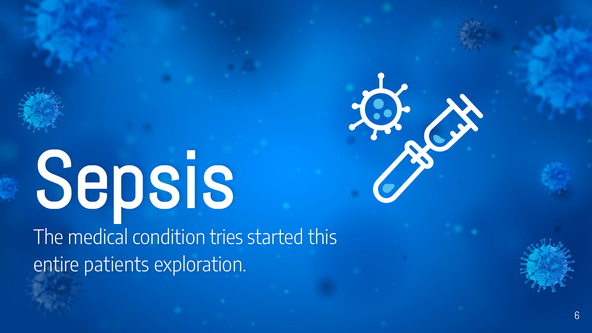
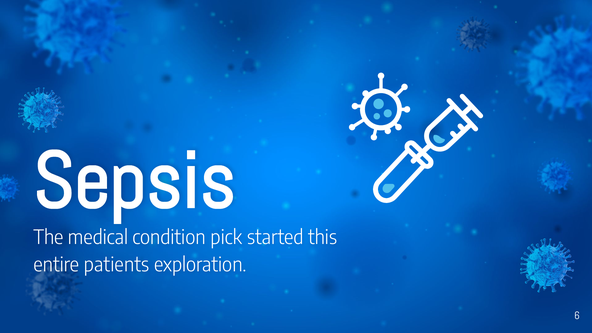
tries: tries -> pick
